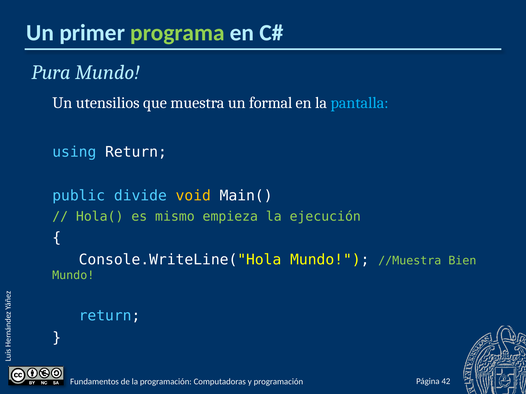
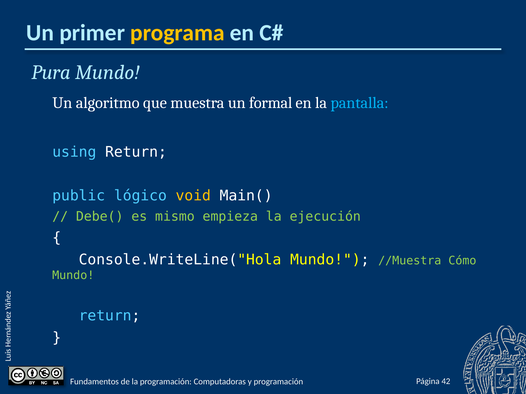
programa colour: light green -> yellow
utensilios: utensilios -> algoritmo
divide: divide -> lógico
Hola(: Hola( -> Debe(
Bien: Bien -> Cómo
